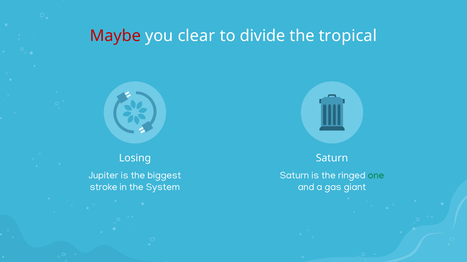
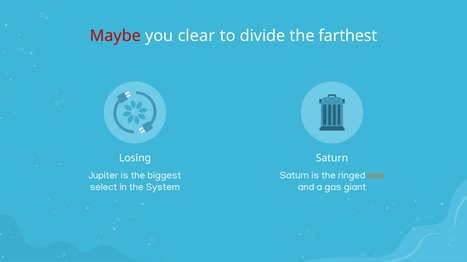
tropical: tropical -> farthest
one colour: green -> orange
stroke: stroke -> select
